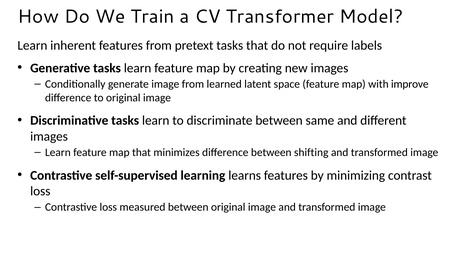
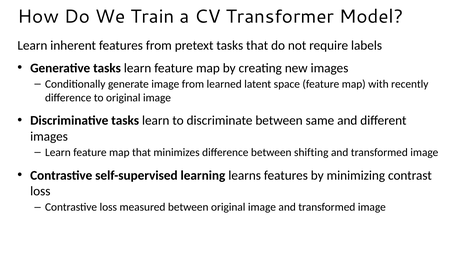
improve: improve -> recently
